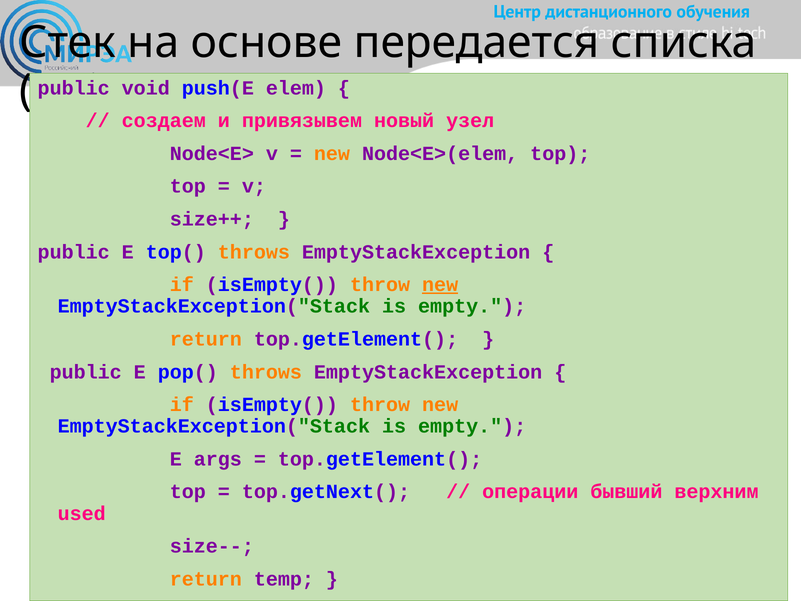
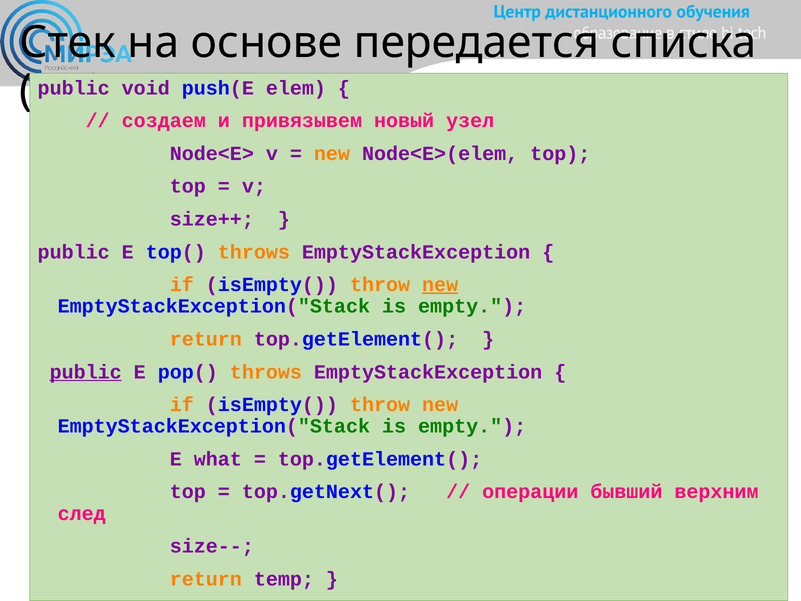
public at (86, 372) underline: none -> present
args: args -> what
used: used -> след
